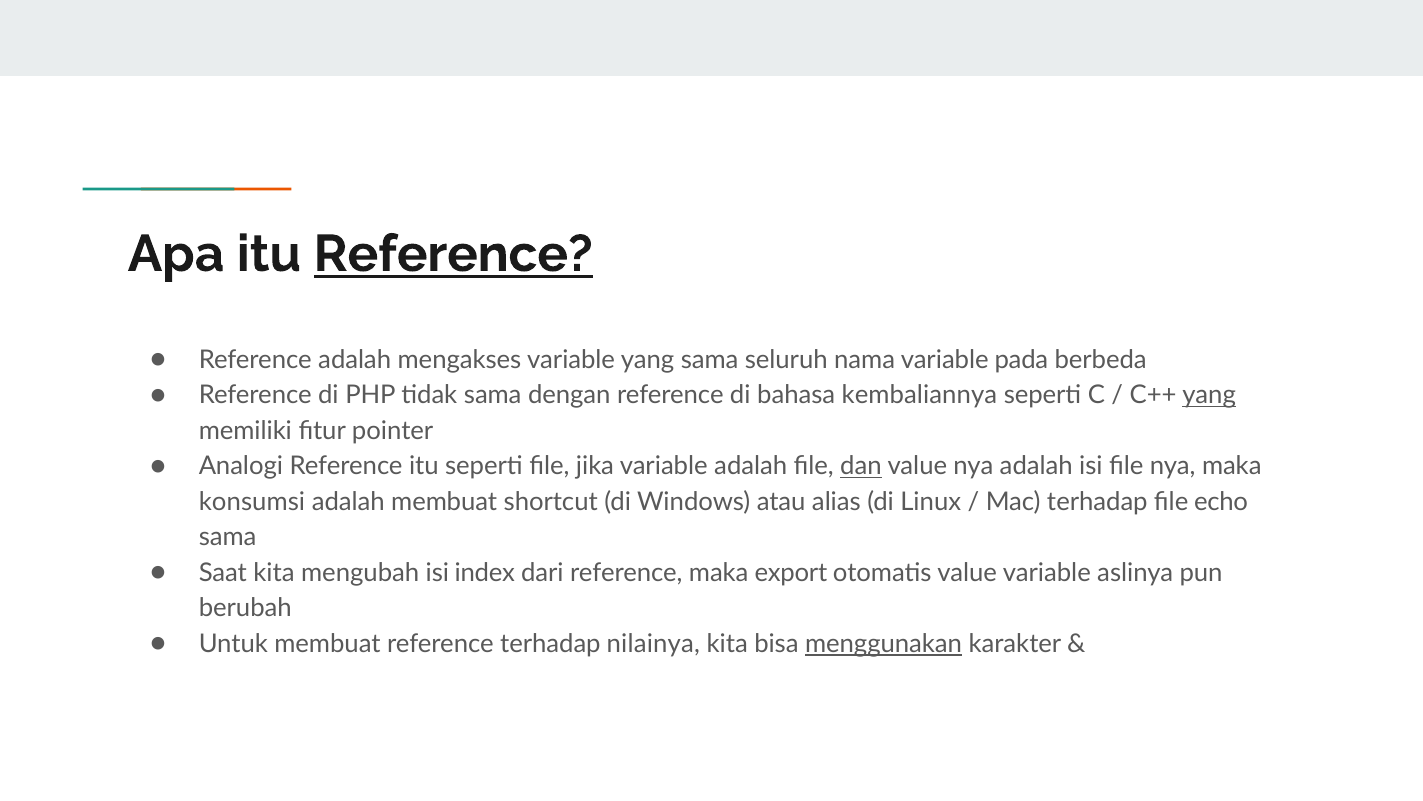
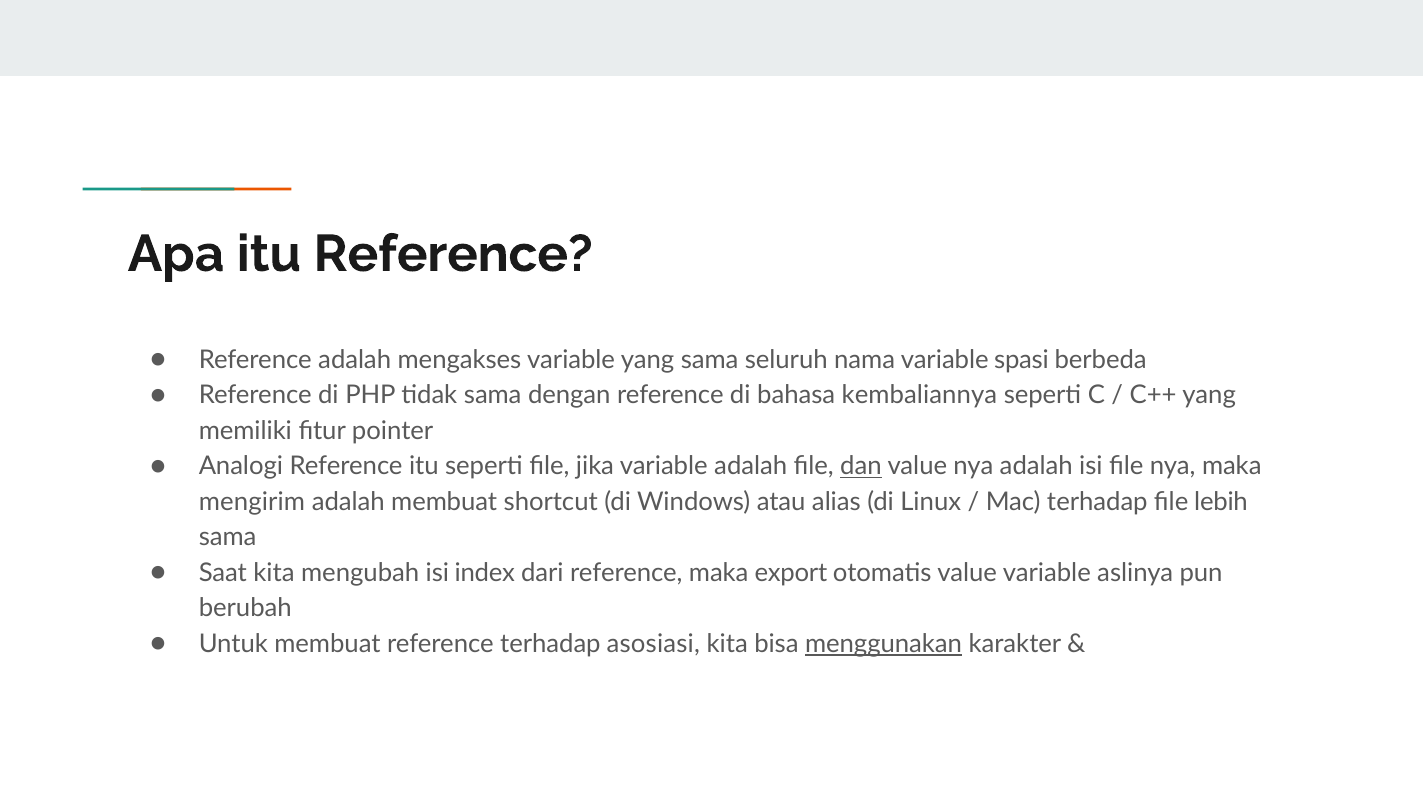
Reference at (453, 254) underline: present -> none
pada: pada -> spasi
yang at (1209, 395) underline: present -> none
konsumsi: konsumsi -> mengirim
echo: echo -> lebih
nilainya: nilainya -> asosiasi
